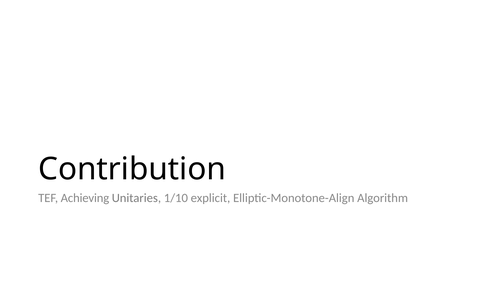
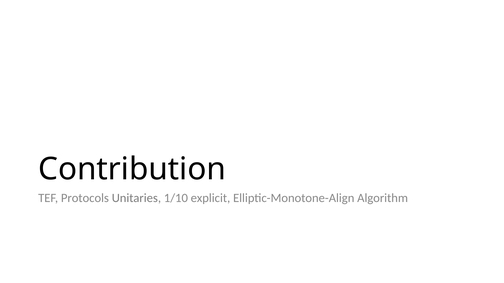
Achieving: Achieving -> Protocols
